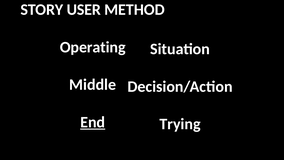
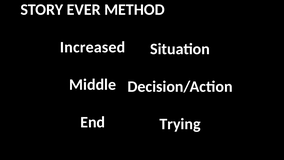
USER: USER -> EVER
Operating: Operating -> Increased
End underline: present -> none
